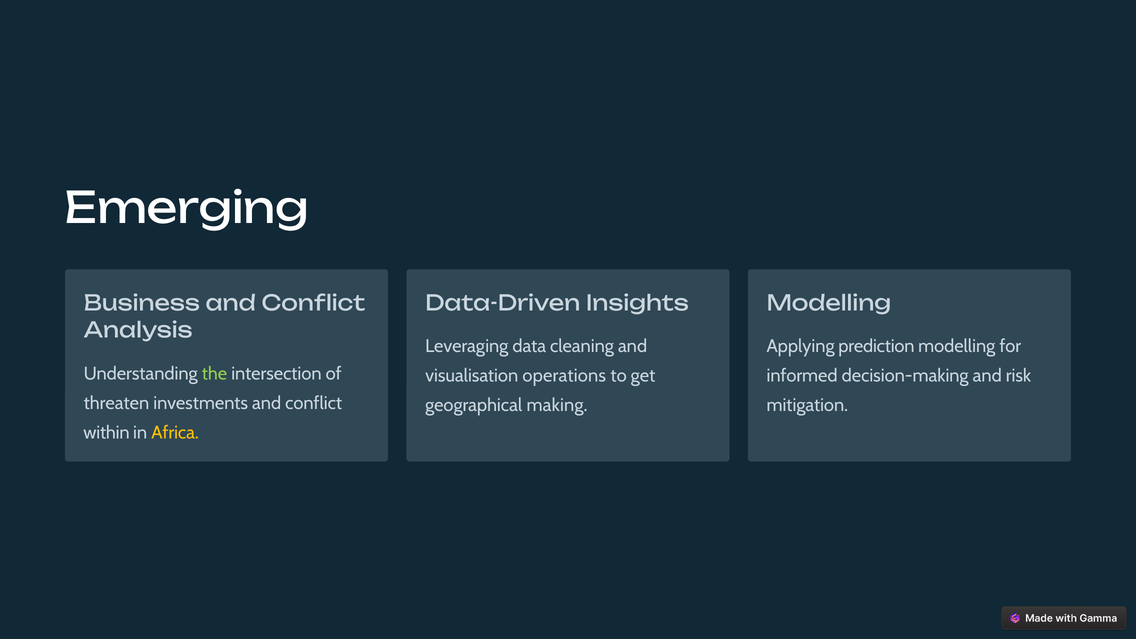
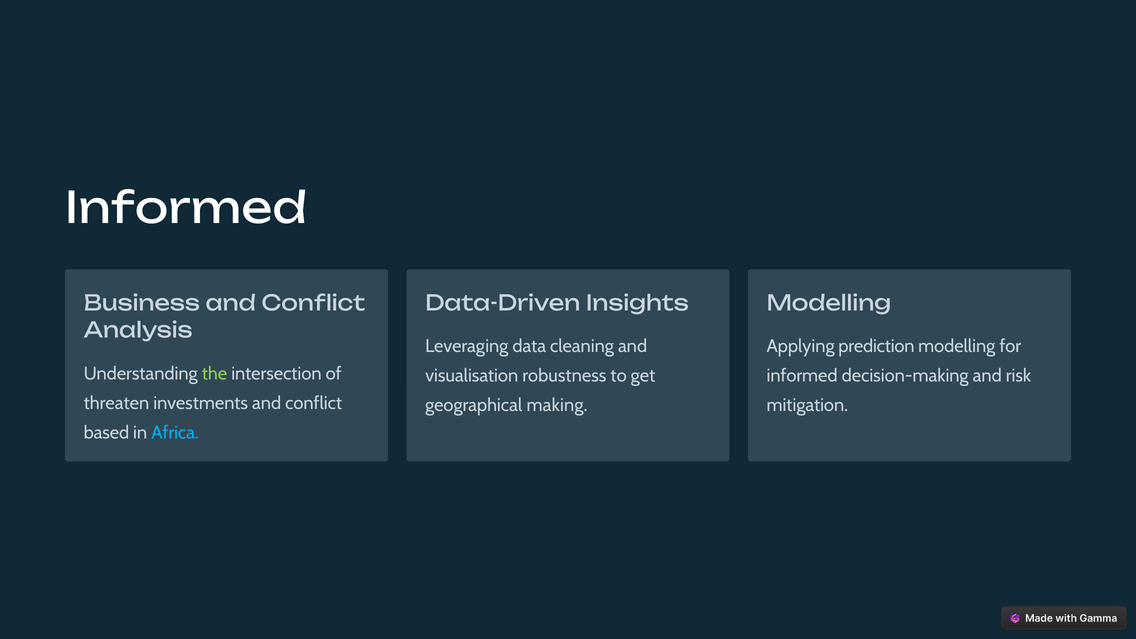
Emerging at (187, 209): Emerging -> Informed
operations: operations -> robustness
within: within -> based
Africa colour: yellow -> light blue
